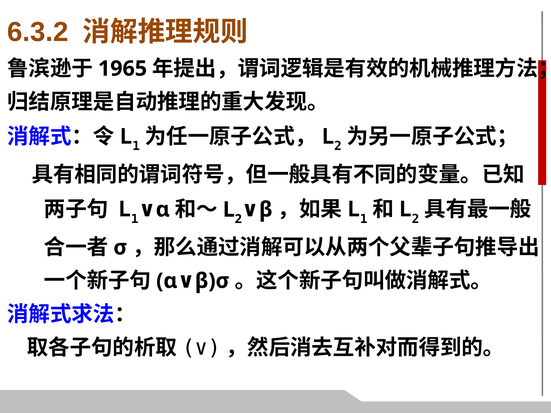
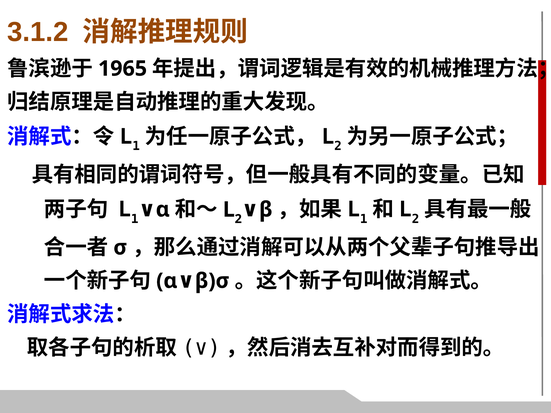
6.3.2: 6.3.2 -> 3.1.2
